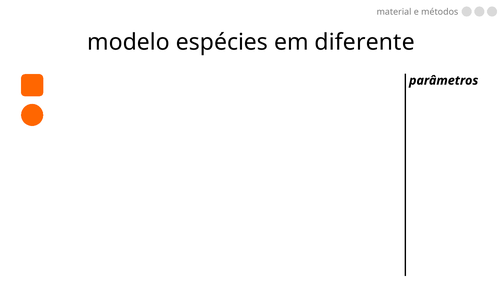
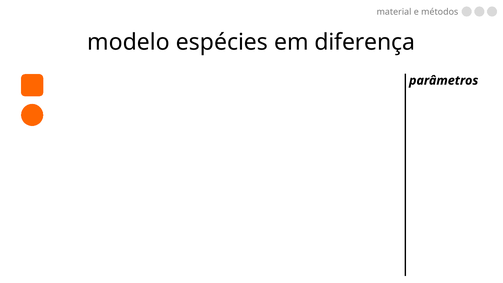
diferente: diferente -> diferença
